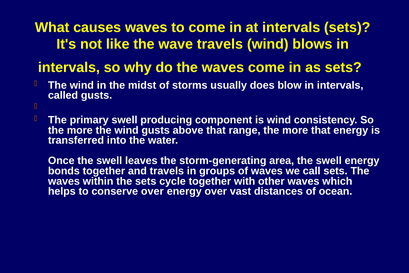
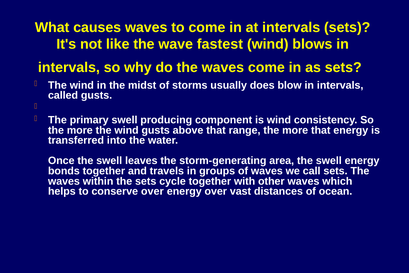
wave travels: travels -> fastest
